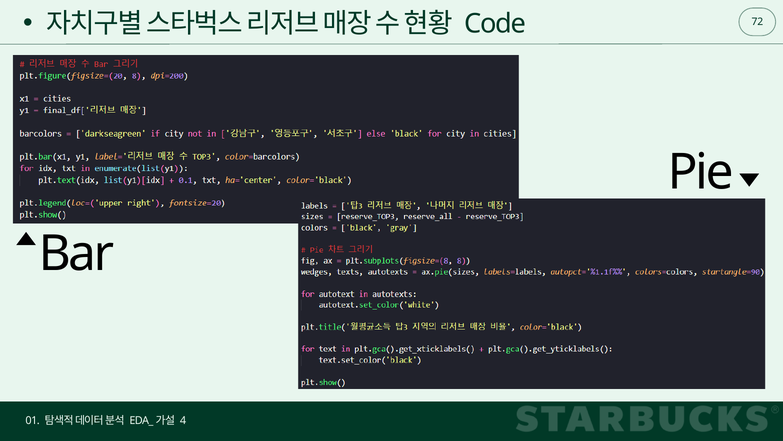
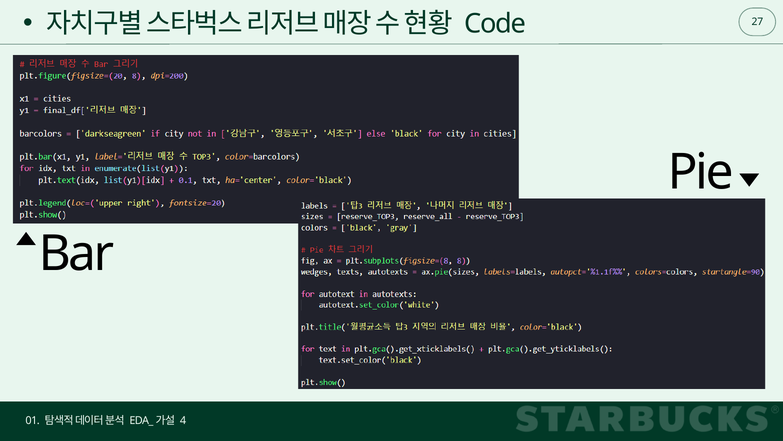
72: 72 -> 27
